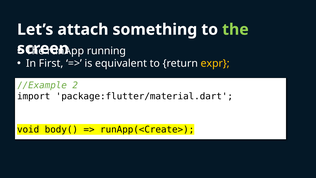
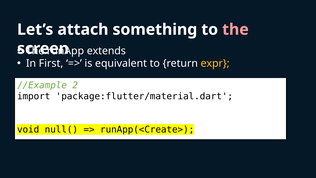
the at (235, 29) colour: light green -> pink
running: running -> extends
body(: body( -> null(
